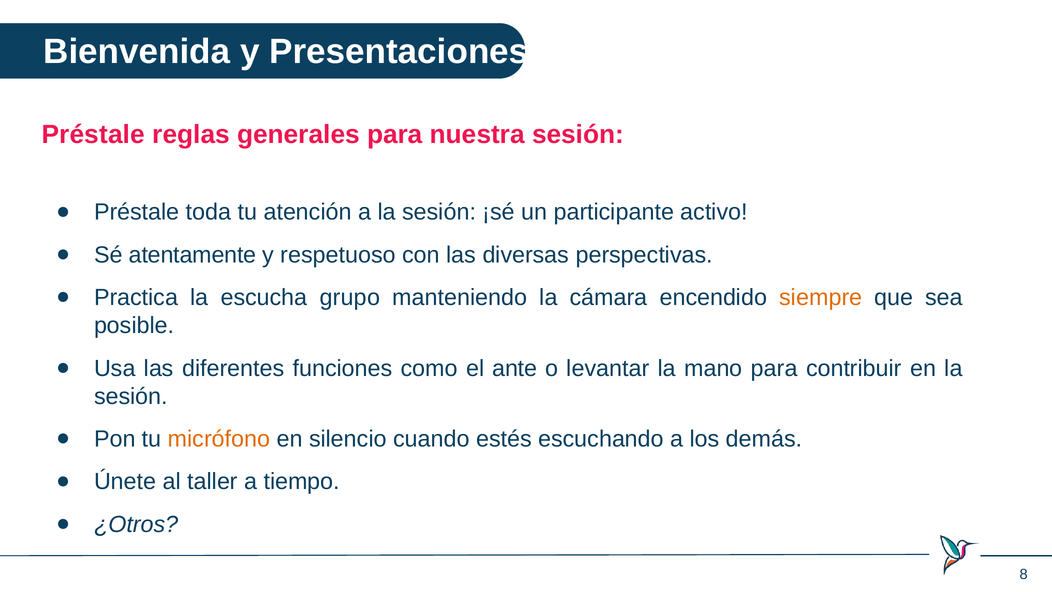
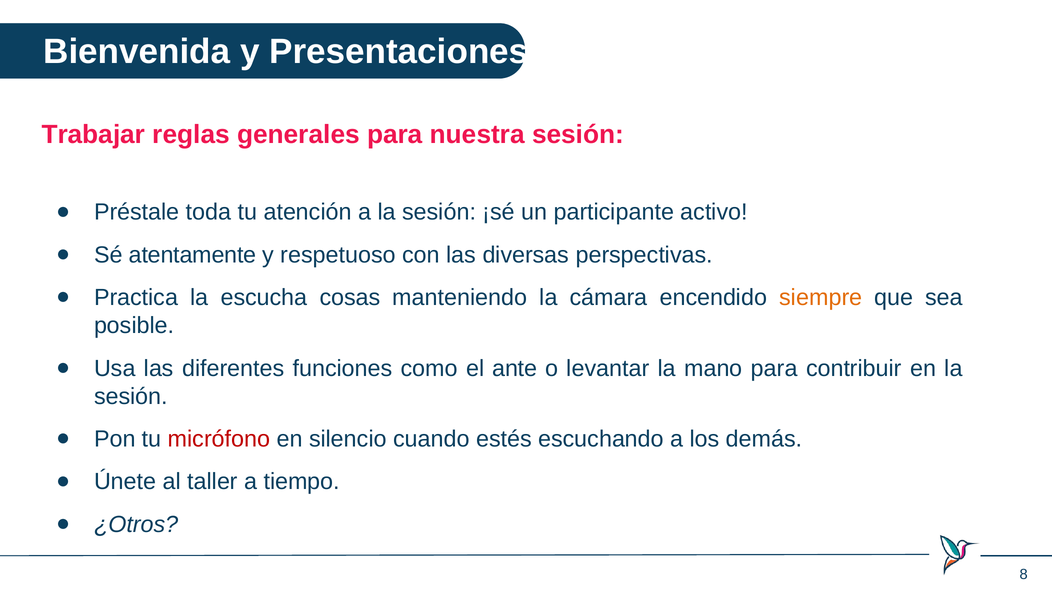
Préstale at (93, 135): Préstale -> Trabajar
grupo: grupo -> cosas
micrófono colour: orange -> red
